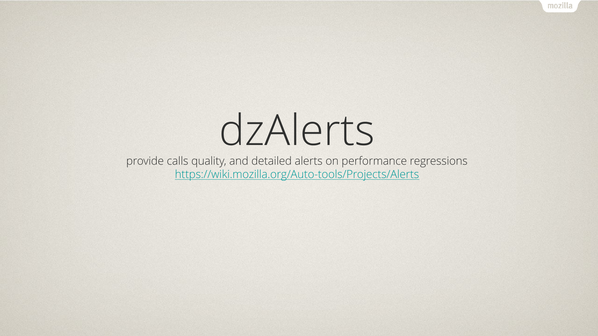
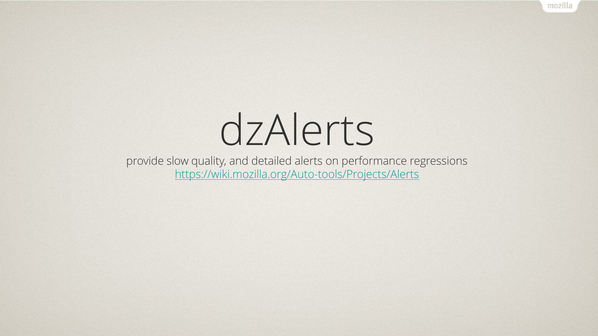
calls: calls -> slow
